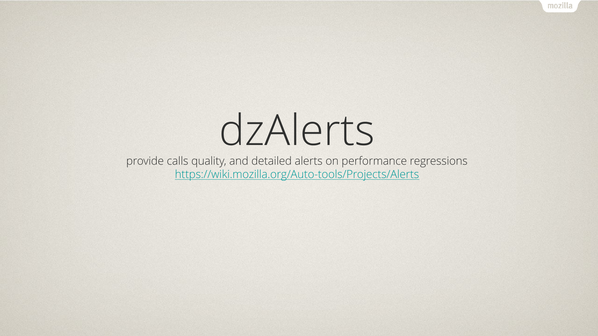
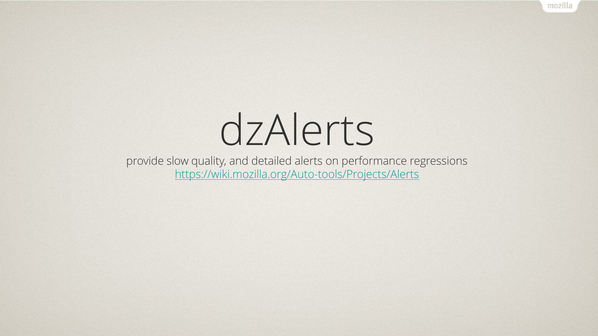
calls: calls -> slow
